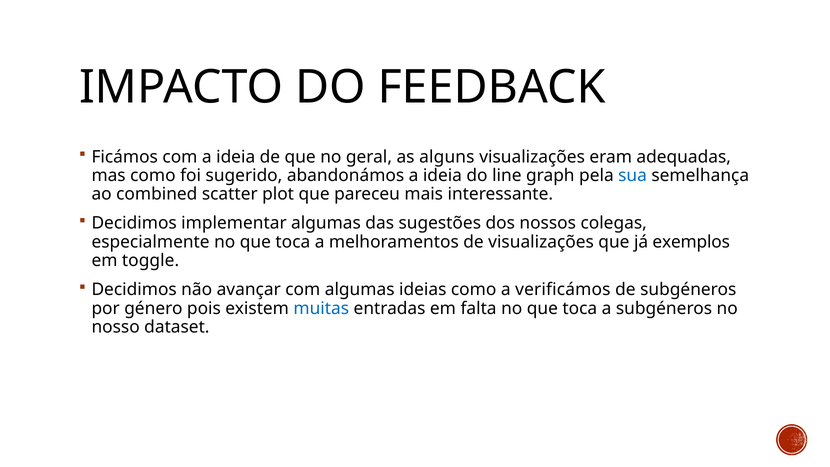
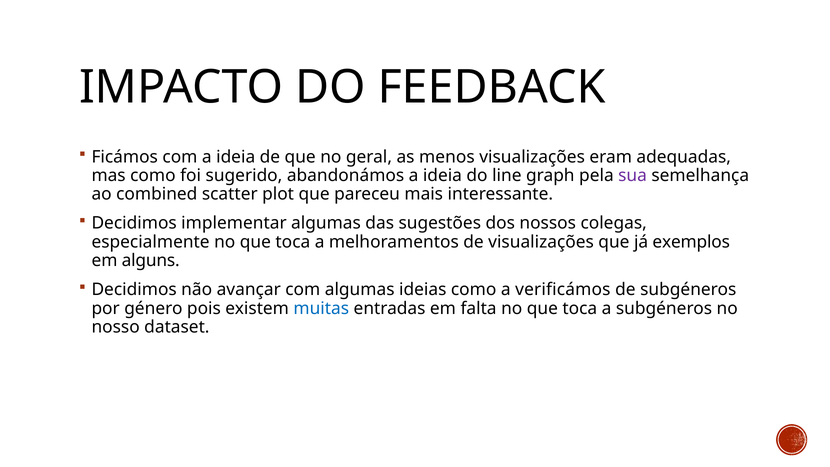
alguns: alguns -> menos
sua colour: blue -> purple
toggle: toggle -> alguns
